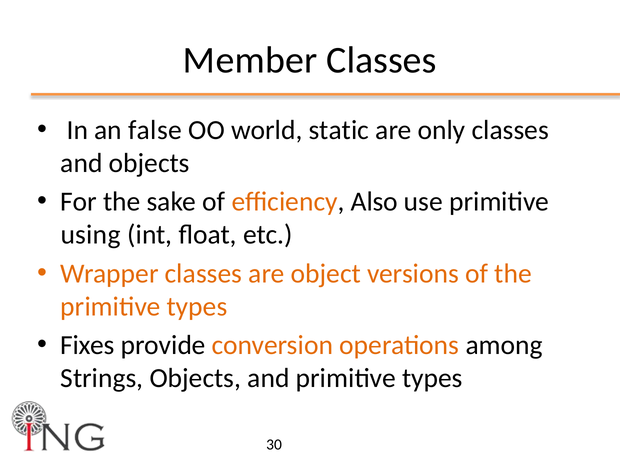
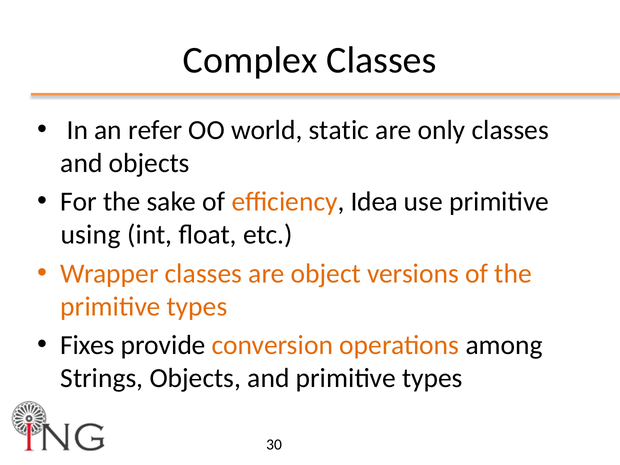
Member: Member -> Complex
false: false -> refer
Also: Also -> Idea
